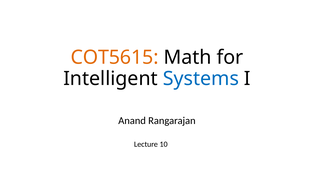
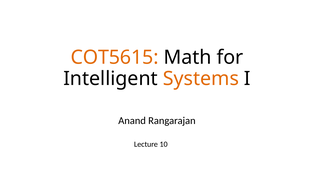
Systems colour: blue -> orange
